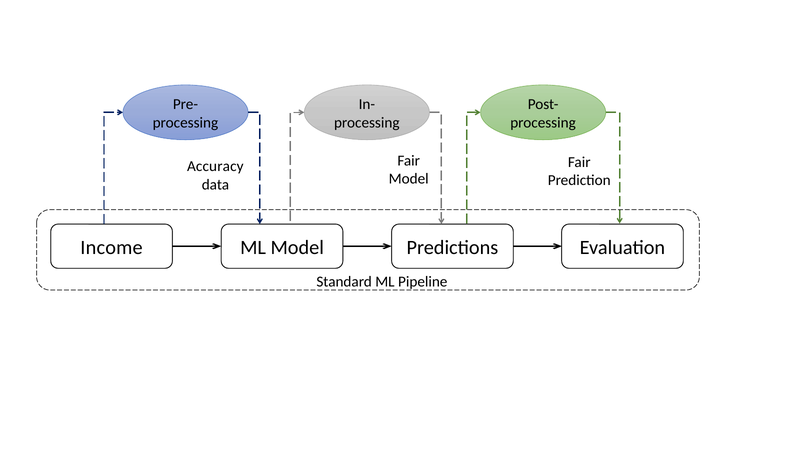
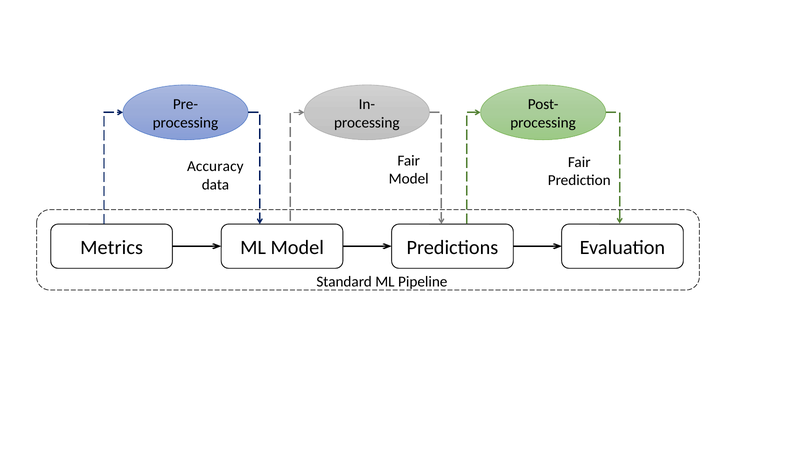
Income: Income -> Metrics
